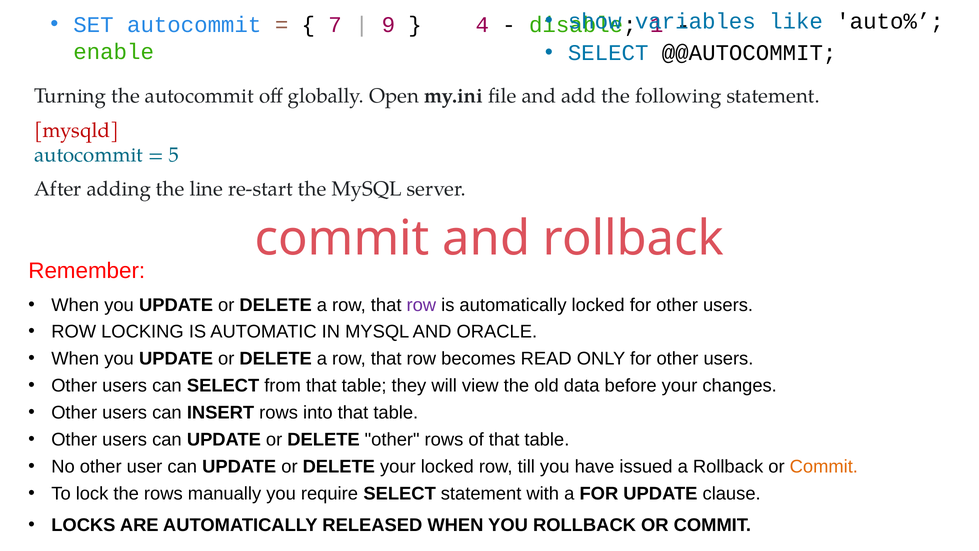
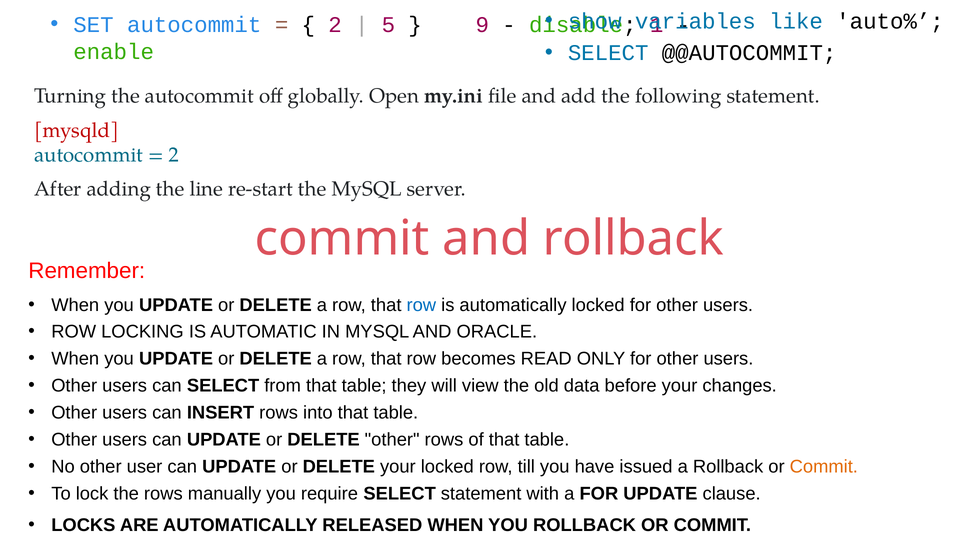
7 at (335, 25): 7 -> 2
9: 9 -> 5
4: 4 -> 9
5 at (174, 155): 5 -> 2
row at (421, 305) colour: purple -> blue
